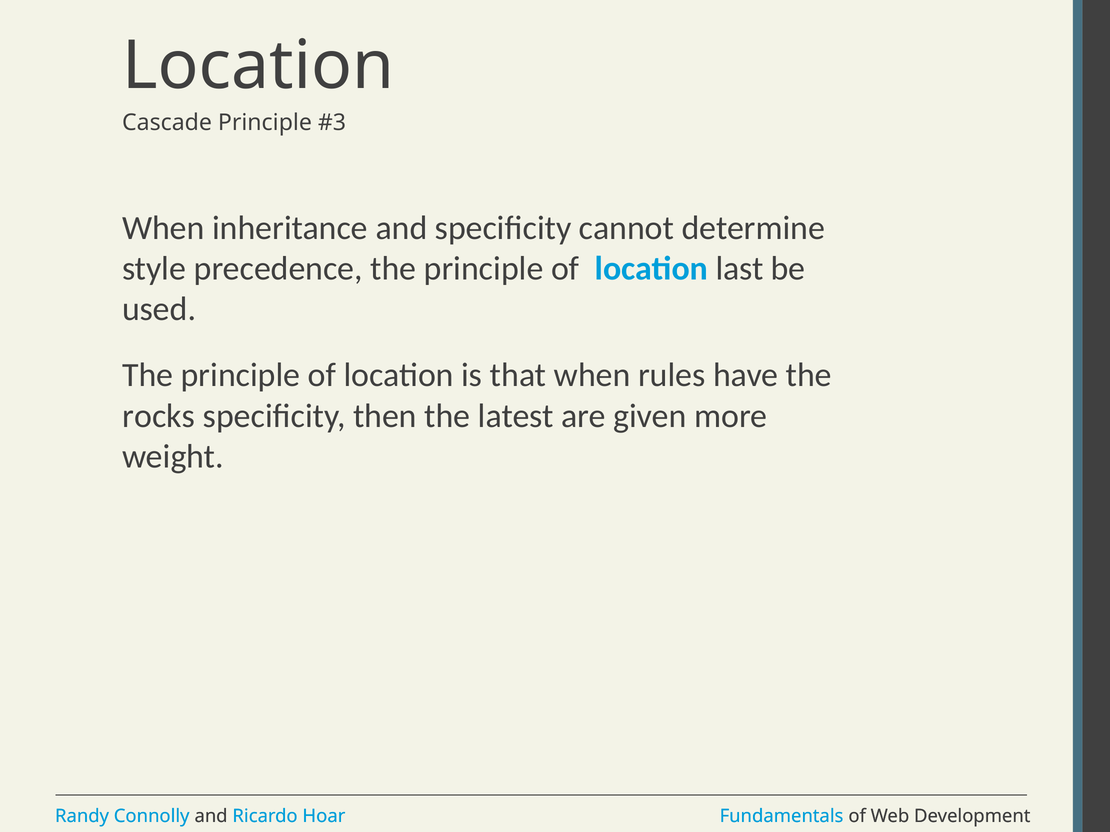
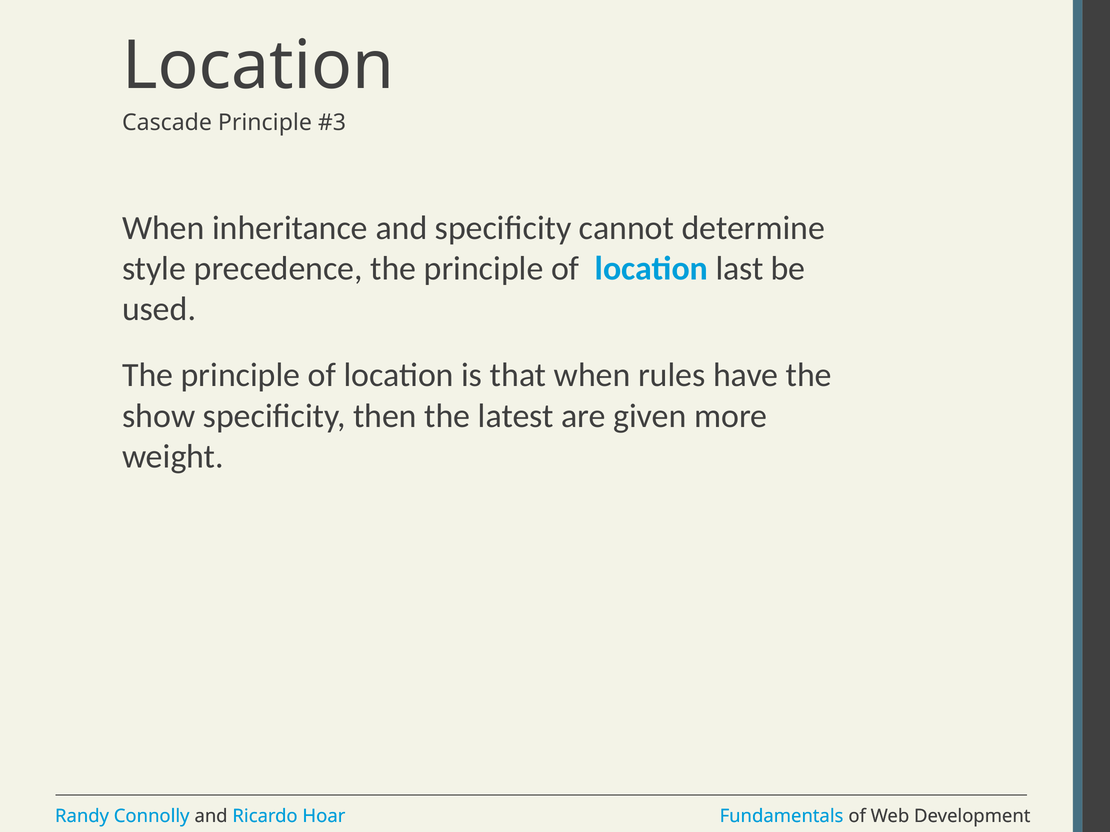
rocks: rocks -> show
